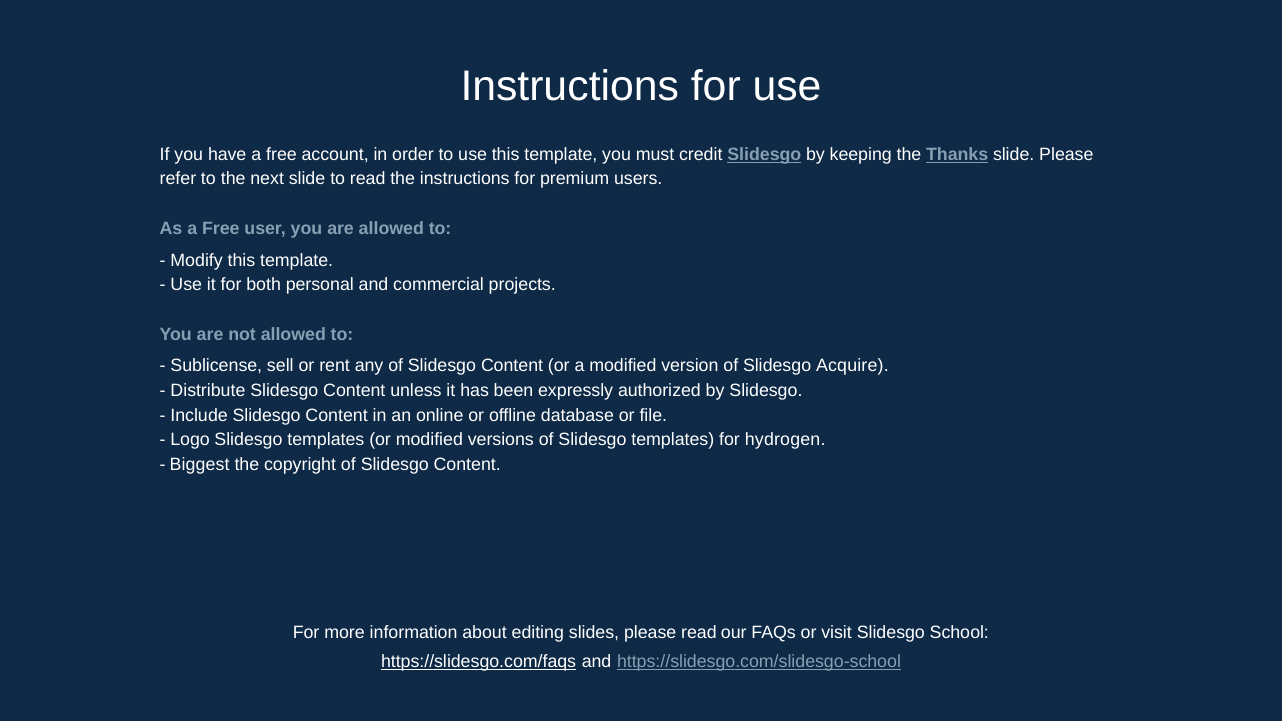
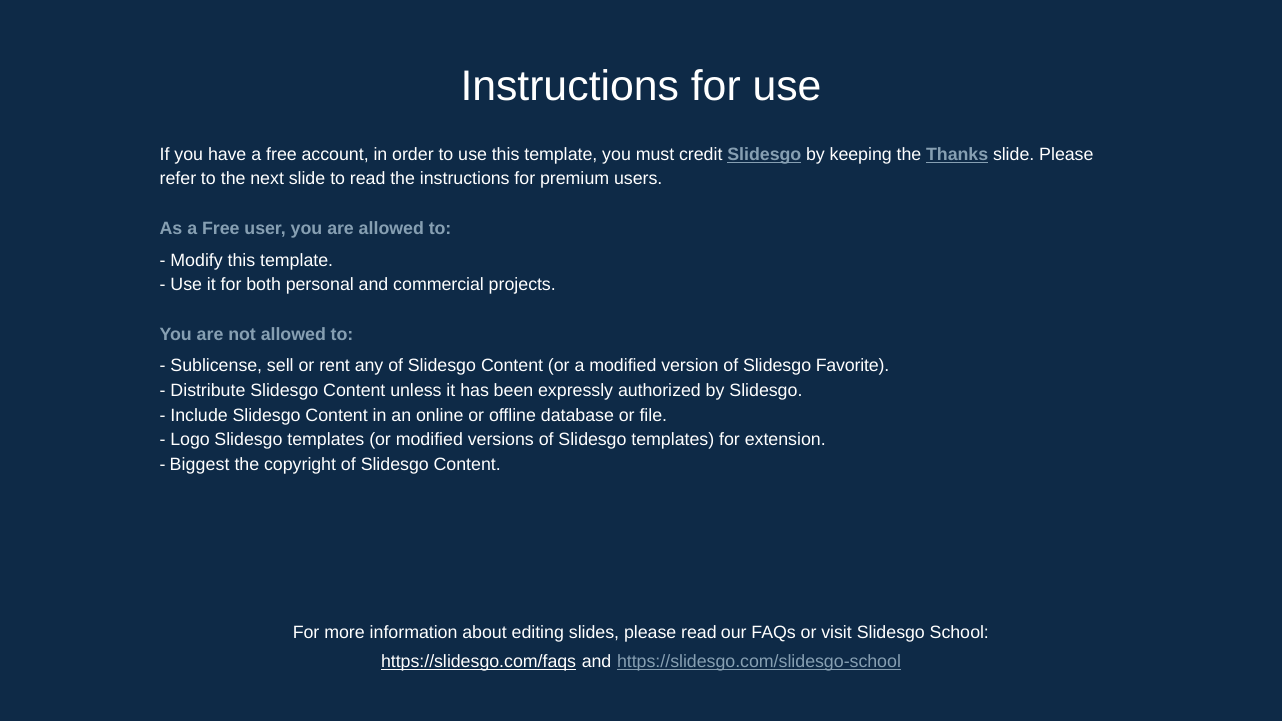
Acquire: Acquire -> Favorite
hydrogen: hydrogen -> extension
